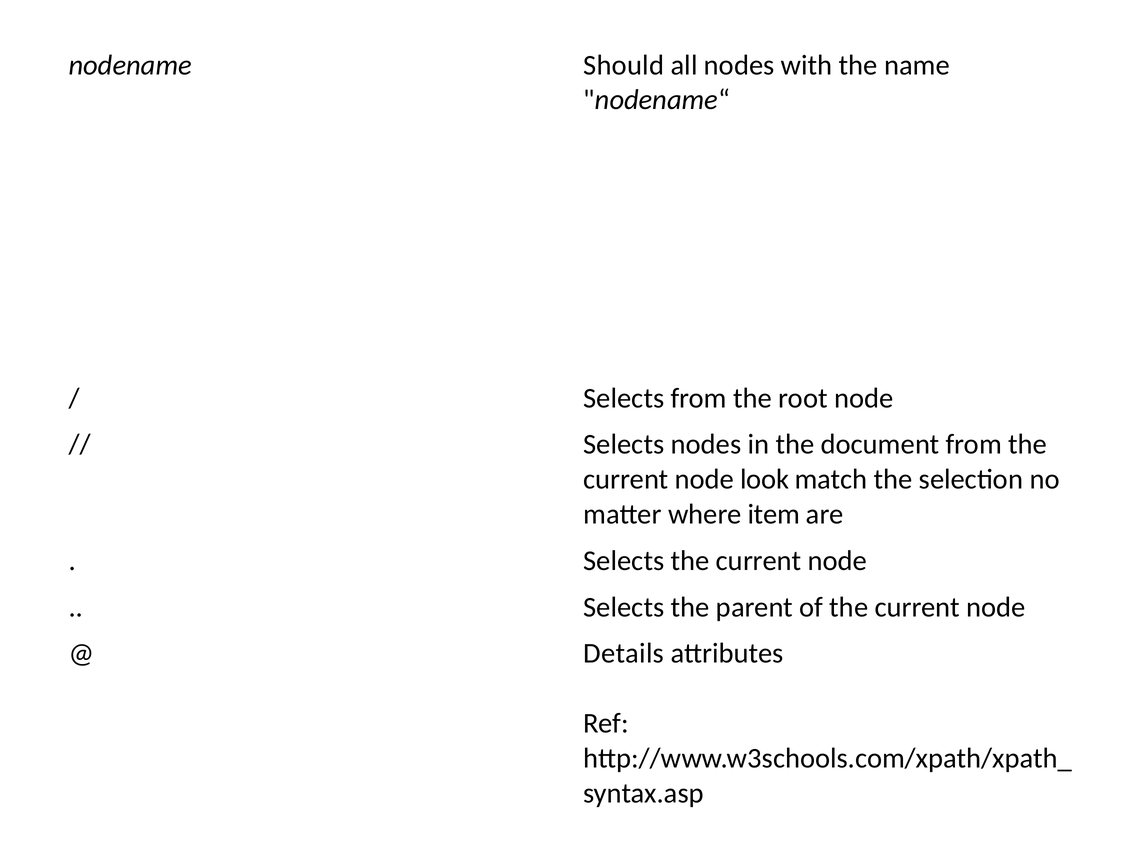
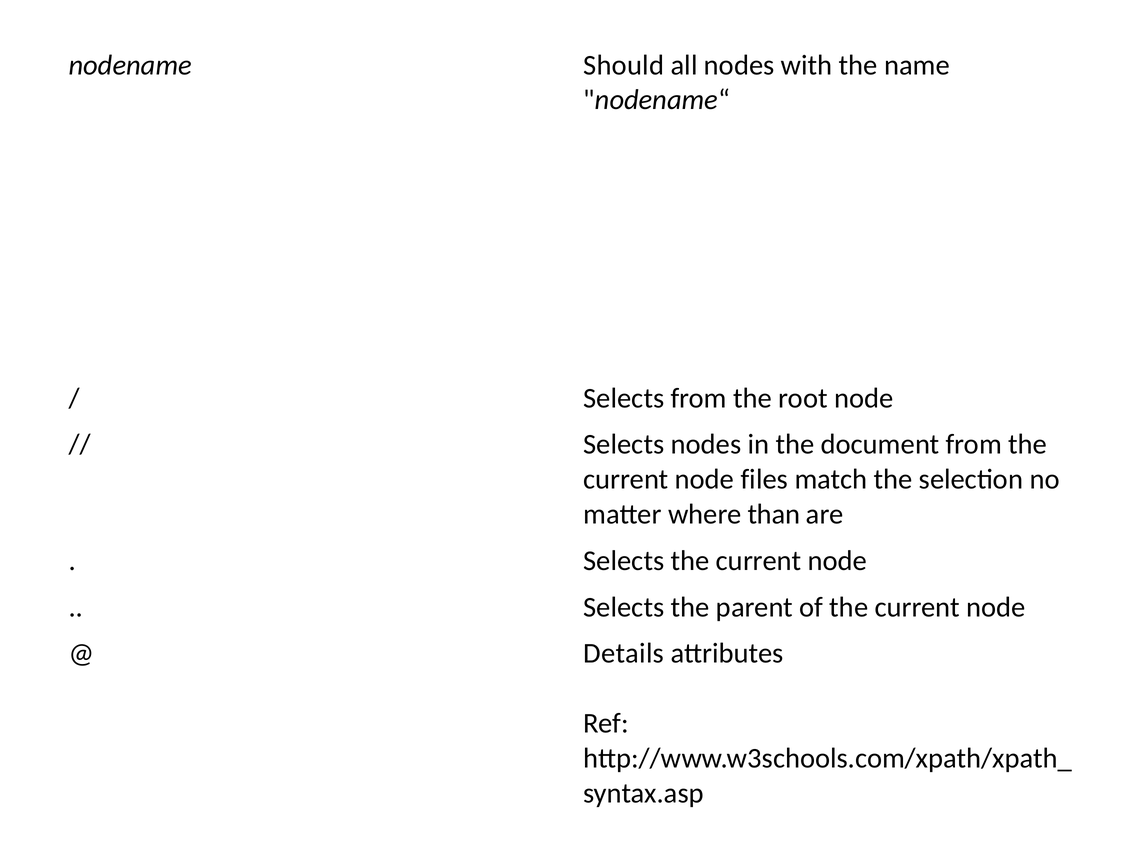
look: look -> files
item: item -> than
